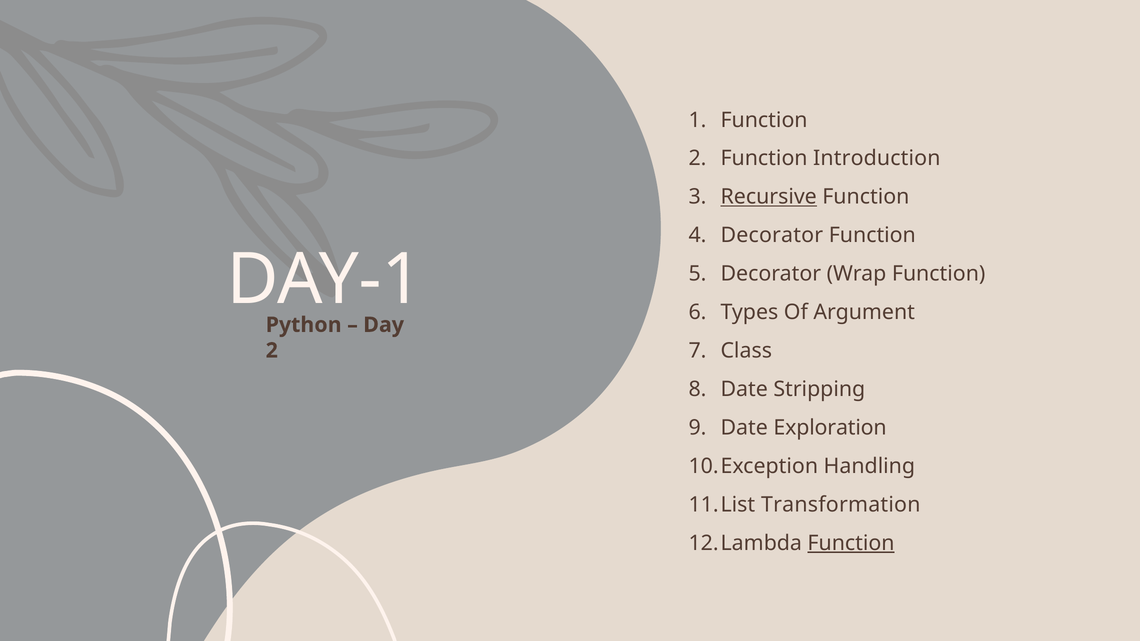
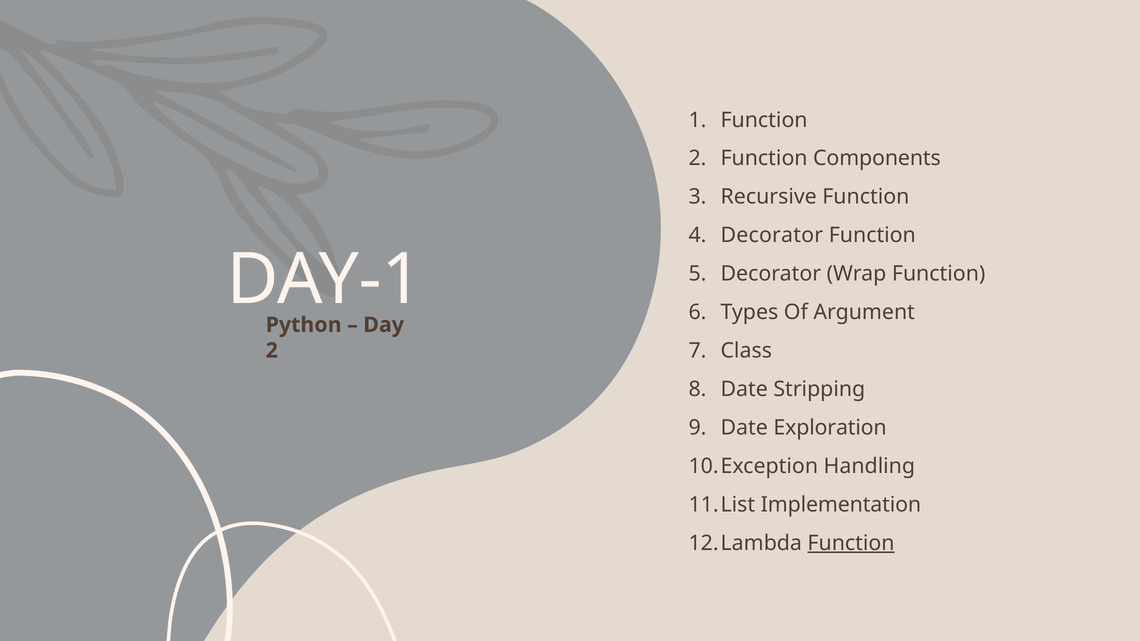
Introduction: Introduction -> Components
Recursive underline: present -> none
Transformation: Transformation -> Implementation
